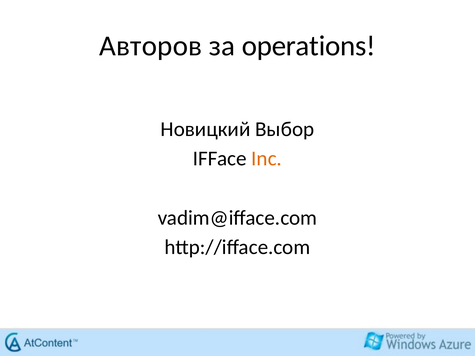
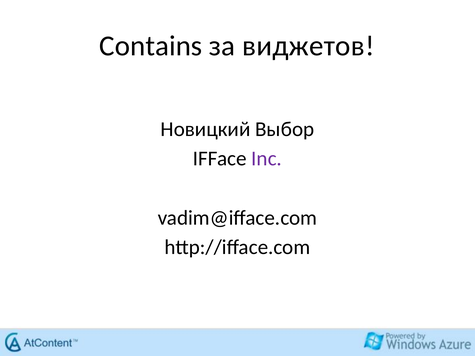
Авторов: Авторов -> Contains
operations: operations -> виджетов
Inc colour: orange -> purple
